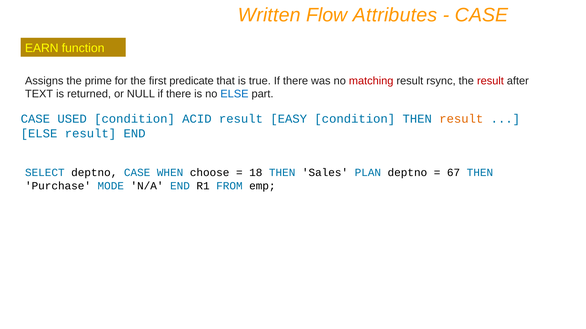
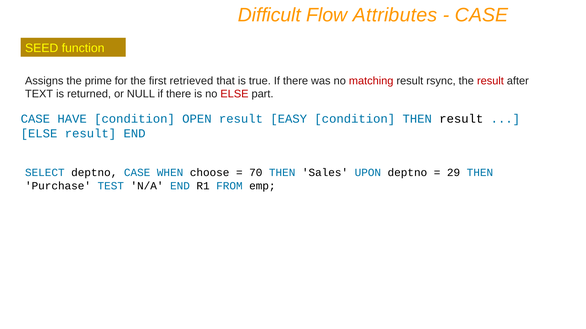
Written: Written -> Difficult
EARN: EARN -> SEED
predicate: predicate -> retrieved
ELSE at (234, 94) colour: blue -> red
USED: USED -> HAVE
ACID: ACID -> OPEN
result at (461, 119) colour: orange -> black
18: 18 -> 70
PLAN: PLAN -> UPON
67: 67 -> 29
MODE: MODE -> TEST
